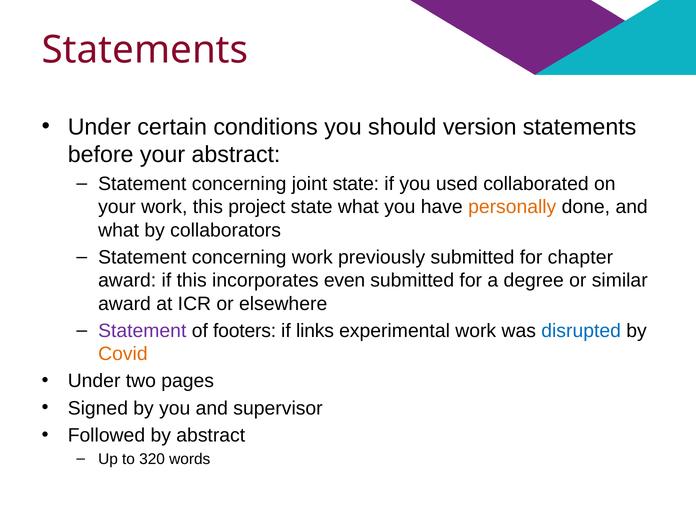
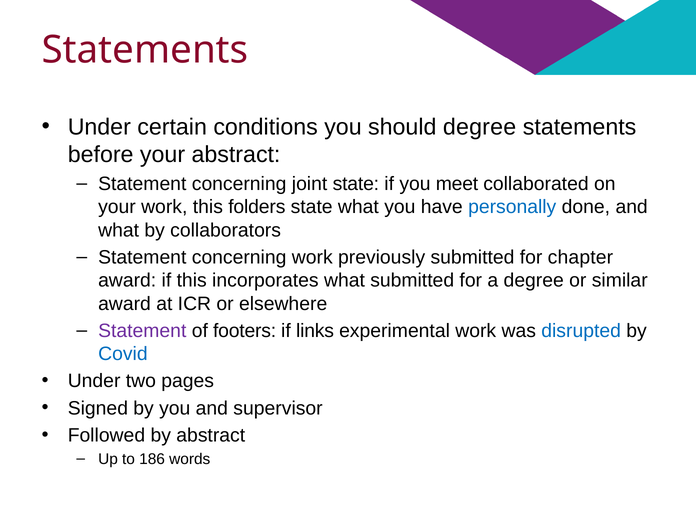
should version: version -> degree
used: used -> meet
project: project -> folders
personally colour: orange -> blue
incorporates even: even -> what
Covid colour: orange -> blue
320: 320 -> 186
